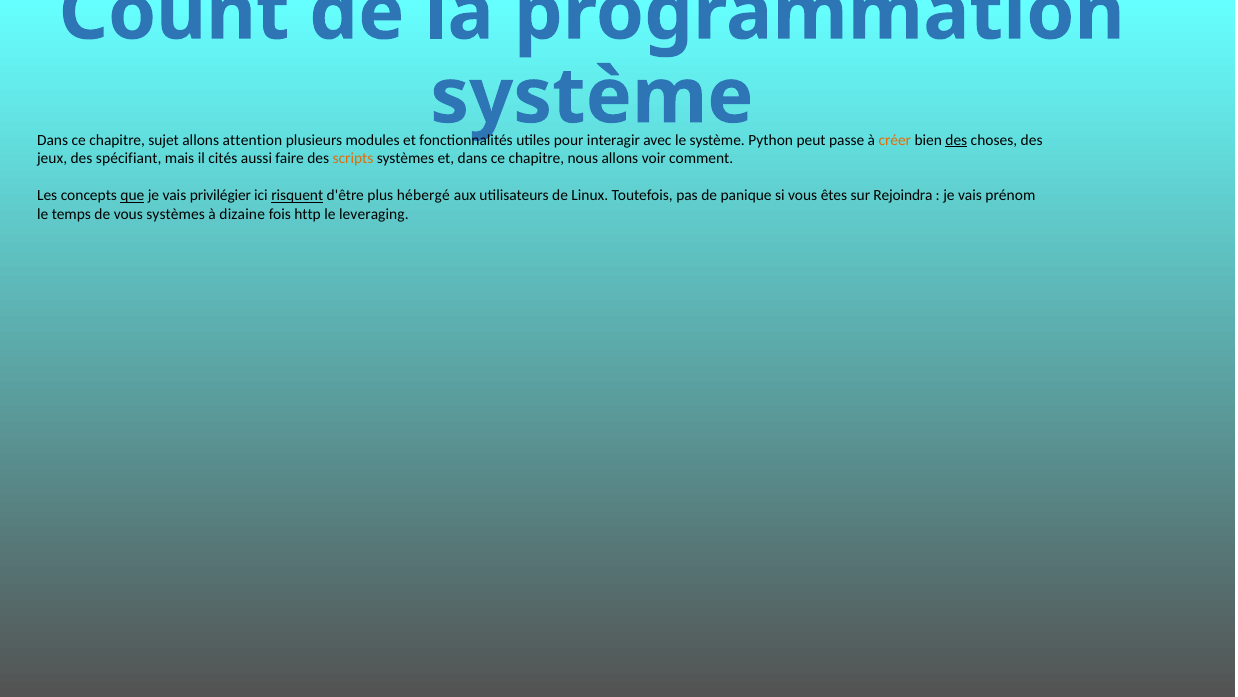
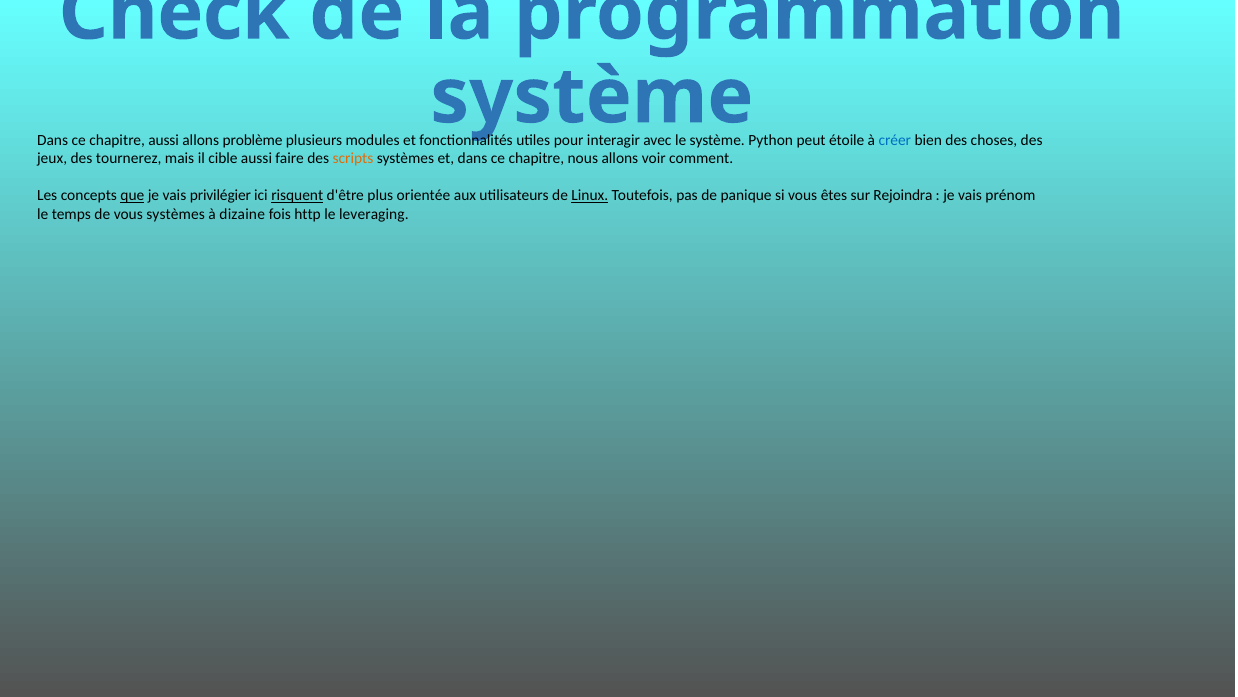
Count: Count -> Check
chapitre sujet: sujet -> aussi
attention: attention -> problème
passe: passe -> étoile
créer colour: orange -> blue
des at (956, 140) underline: present -> none
spécifiant: spécifiant -> tournerez
cités: cités -> cible
hébergé: hébergé -> orientée
Linux underline: none -> present
